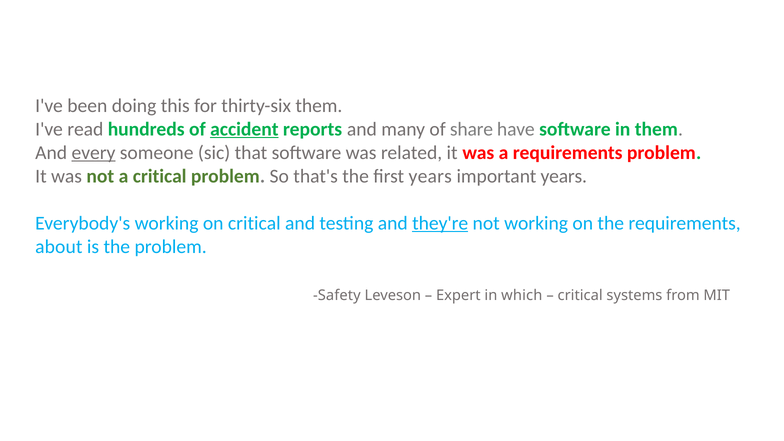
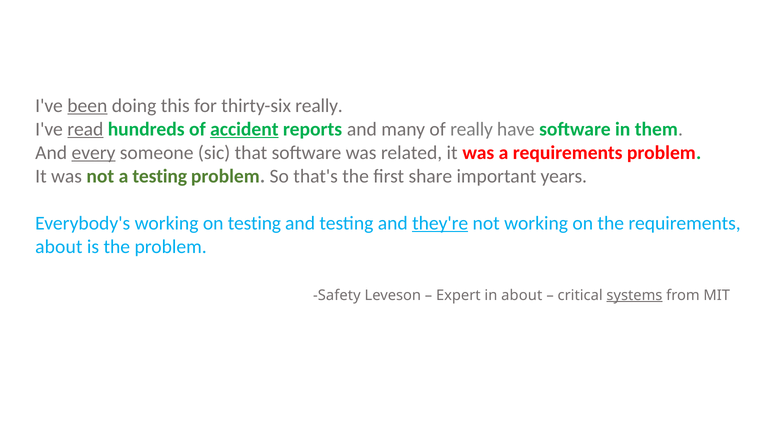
been underline: none -> present
thirty-six them: them -> really
read underline: none -> present
of share: share -> really
a critical: critical -> testing
first years: years -> share
on critical: critical -> testing
in which: which -> about
systems underline: none -> present
